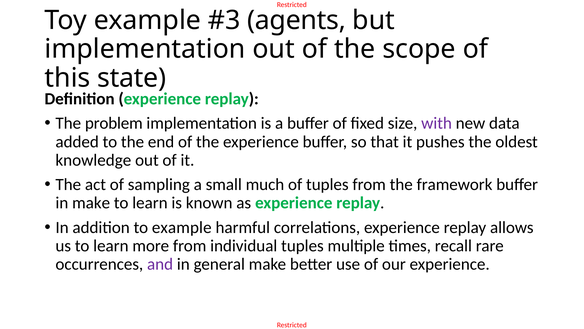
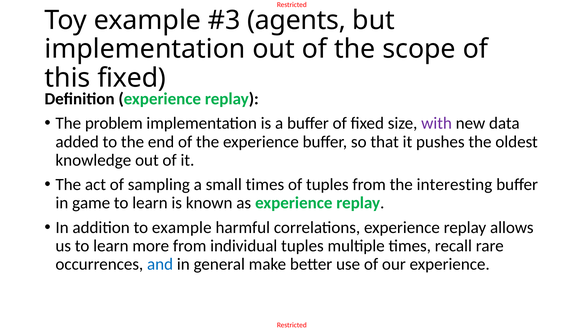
this state: state -> fixed
small much: much -> times
framework: framework -> interesting
in make: make -> game
and colour: purple -> blue
